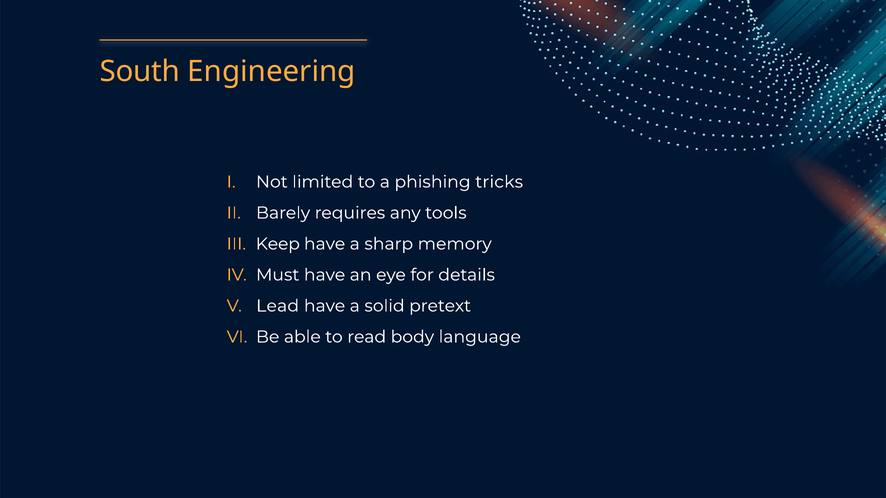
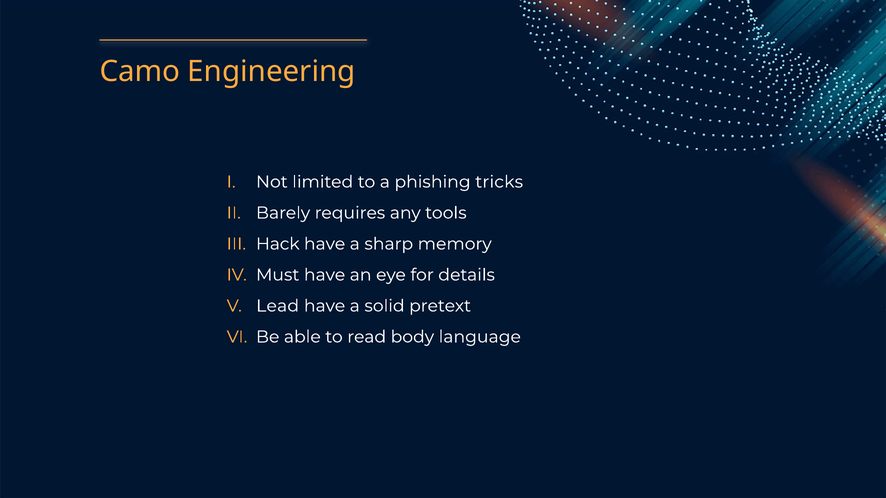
South: South -> Camo
Keep: Keep -> Hack
